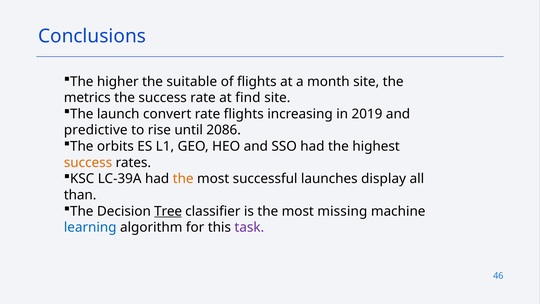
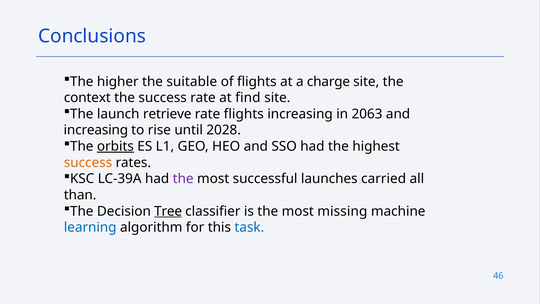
month: month -> charge
metrics: metrics -> context
convert: convert -> retrieve
2019: 2019 -> 2063
predictive at (96, 130): predictive -> increasing
2086: 2086 -> 2028
orbits underline: none -> present
the at (183, 179) colour: orange -> purple
display: display -> carried
task colour: purple -> blue
